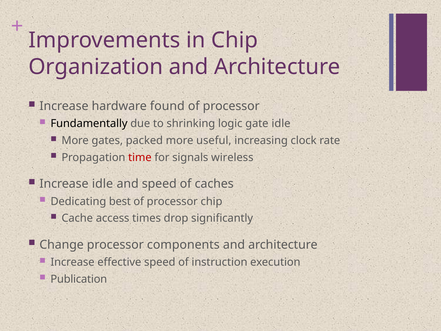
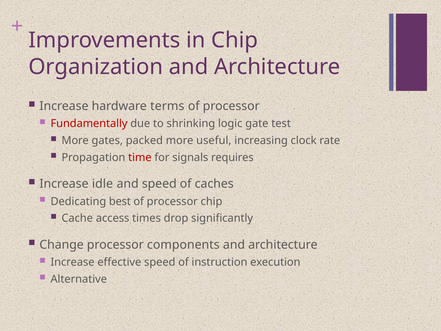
found: found -> terms
Fundamentally colour: black -> red
gate idle: idle -> test
wireless: wireless -> requires
Publication: Publication -> Alternative
